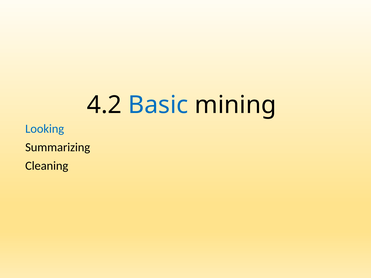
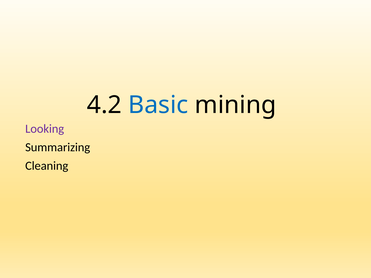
Looking colour: blue -> purple
